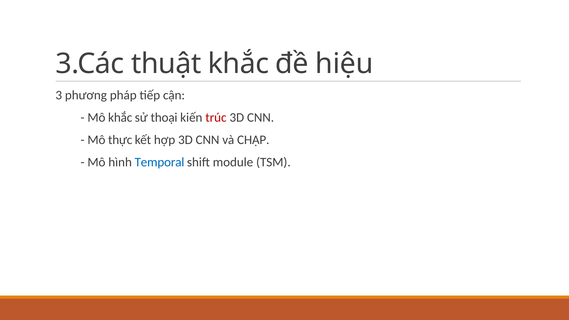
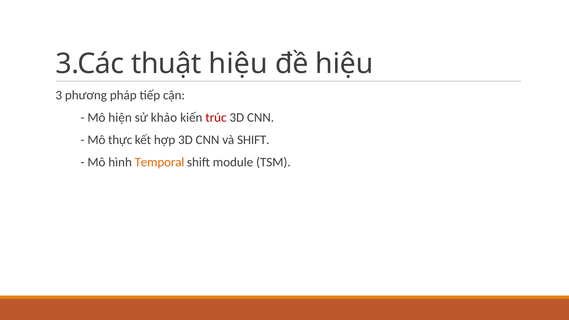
thuật khắc: khắc -> hiệu
Mô khắc: khắc -> hiện
thoại: thoại -> khảo
và CHẬP: CHẬP -> SHIFT
Temporal colour: blue -> orange
